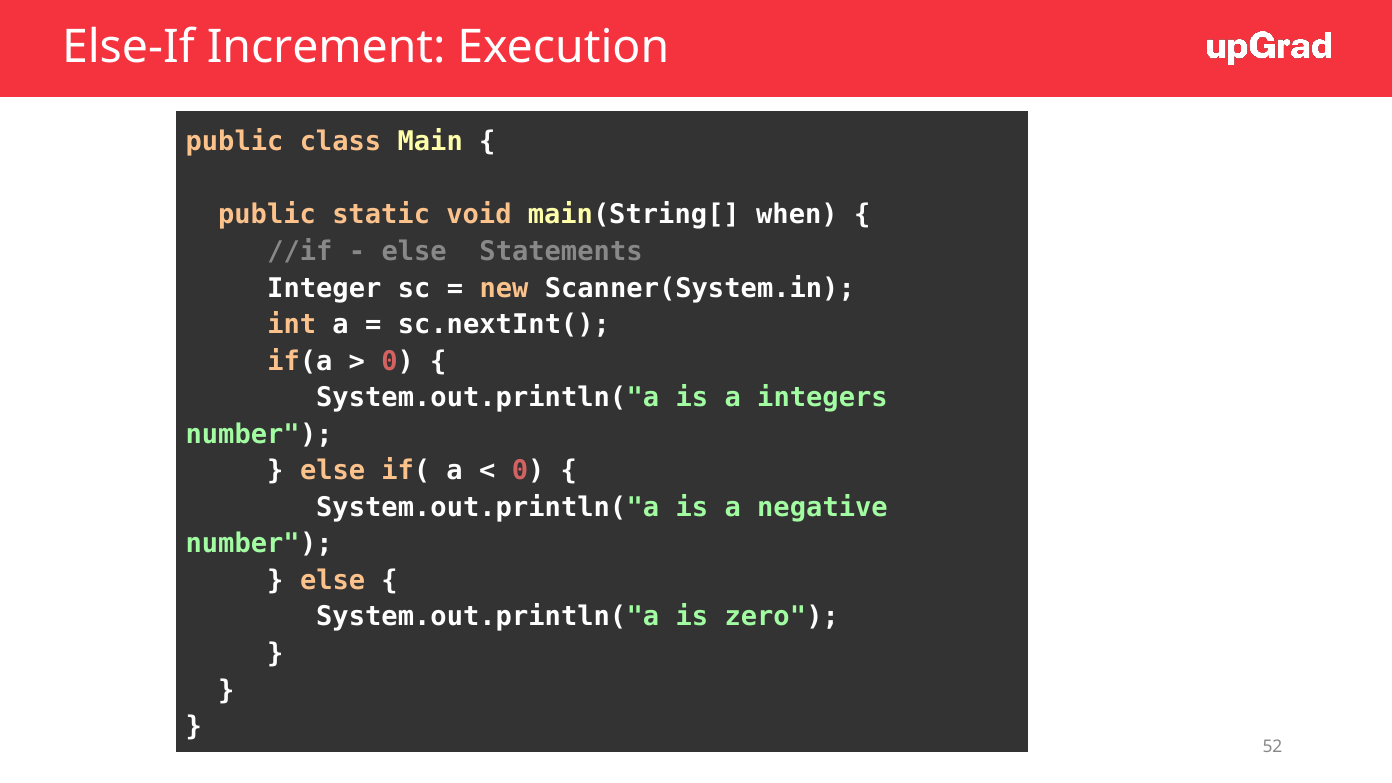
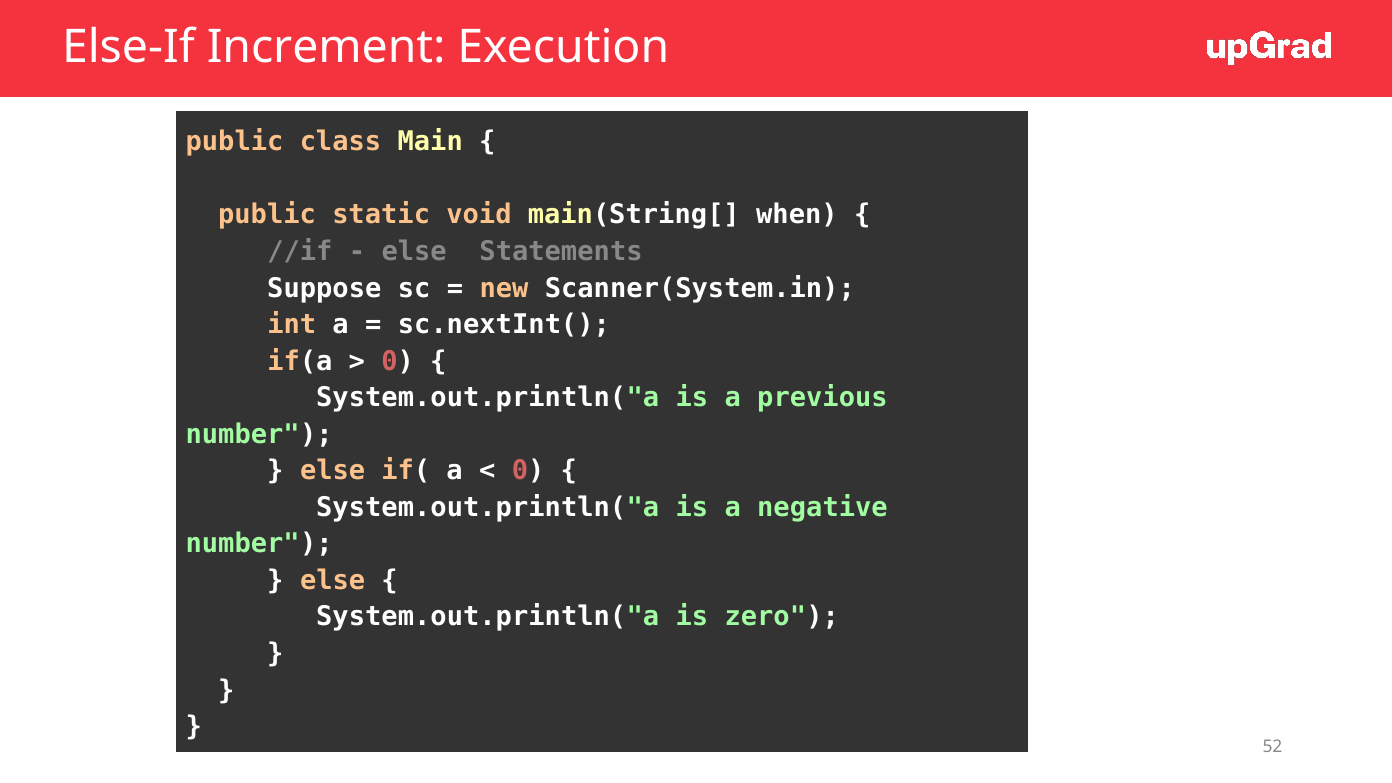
Integer: Integer -> Suppose
integers: integers -> previous
